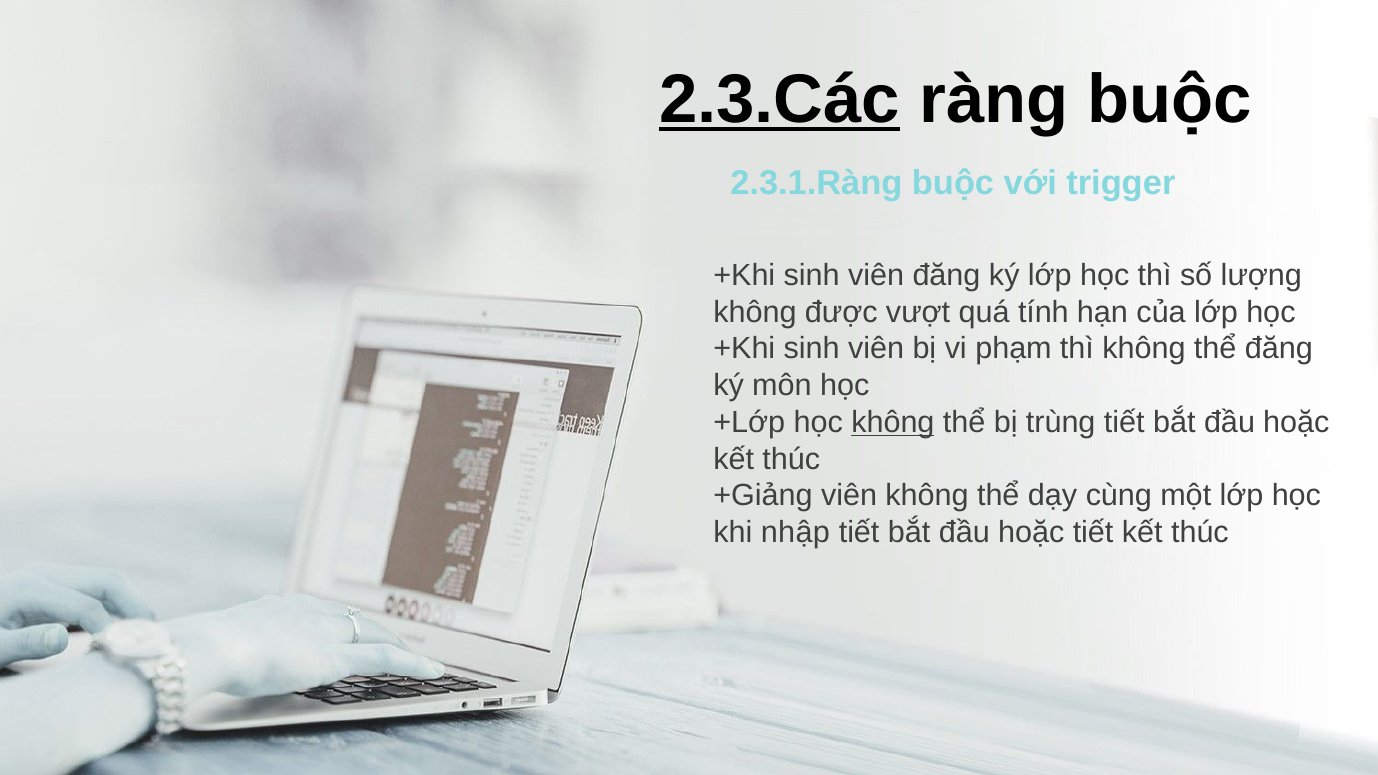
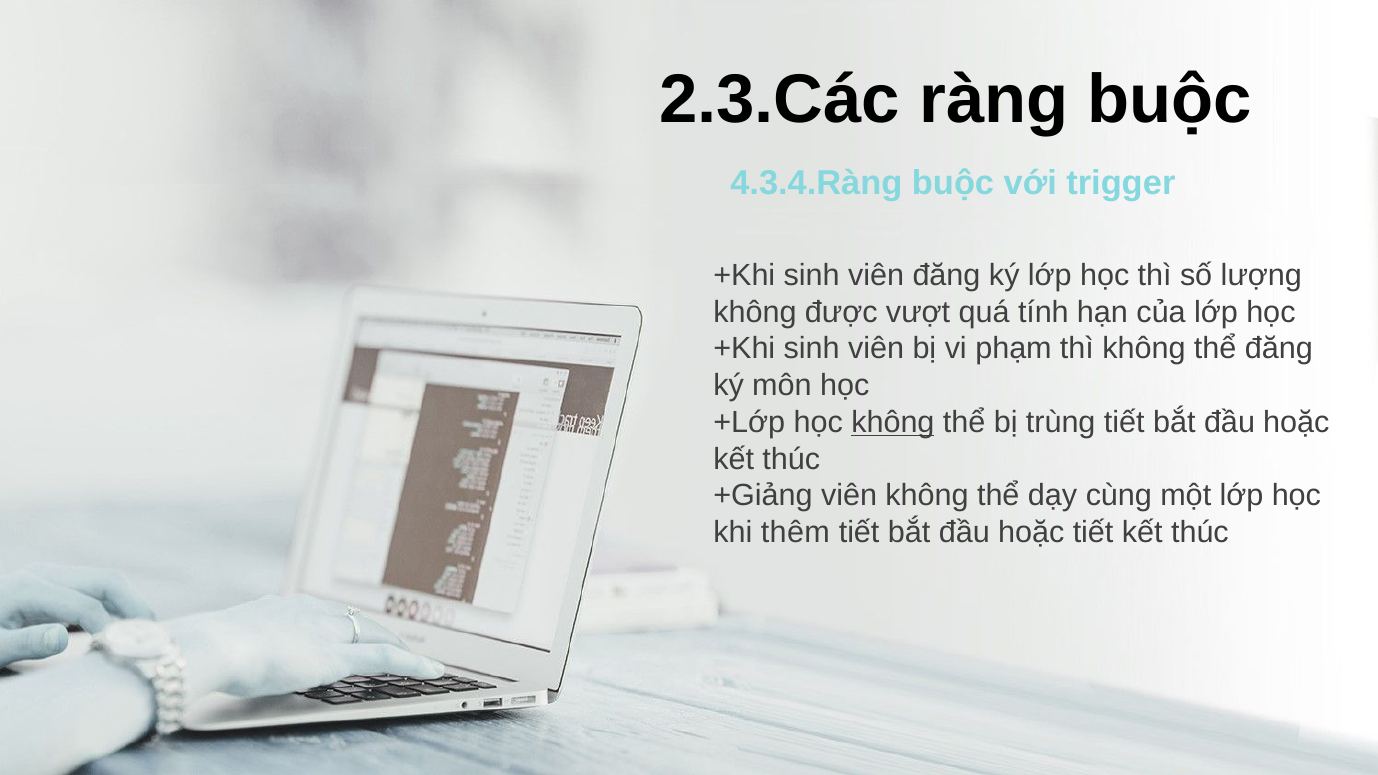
2.3.Các underline: present -> none
2.3.1.Ràng: 2.3.1.Ràng -> 4.3.4.Ràng
nhập: nhập -> thêm
